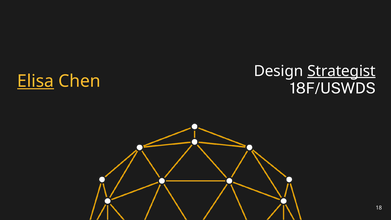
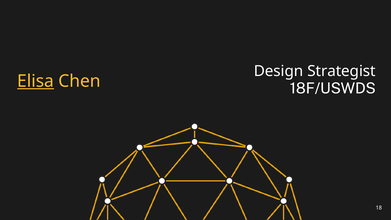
Strategist underline: present -> none
